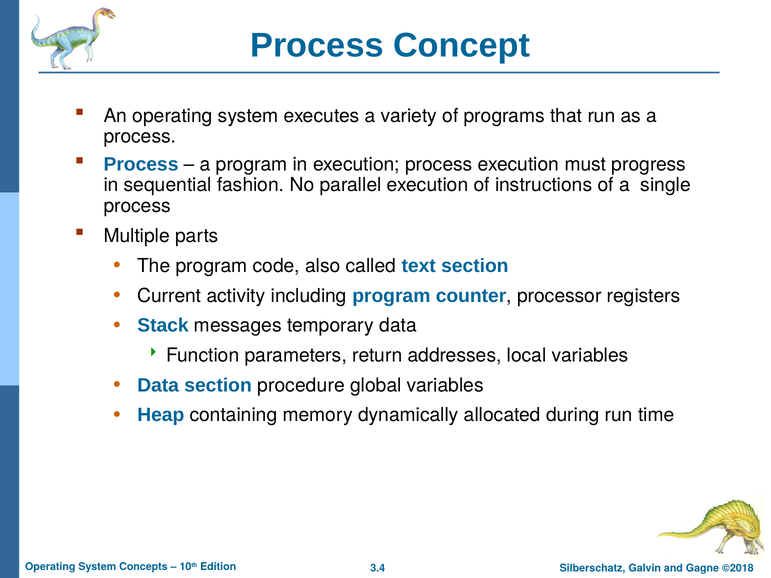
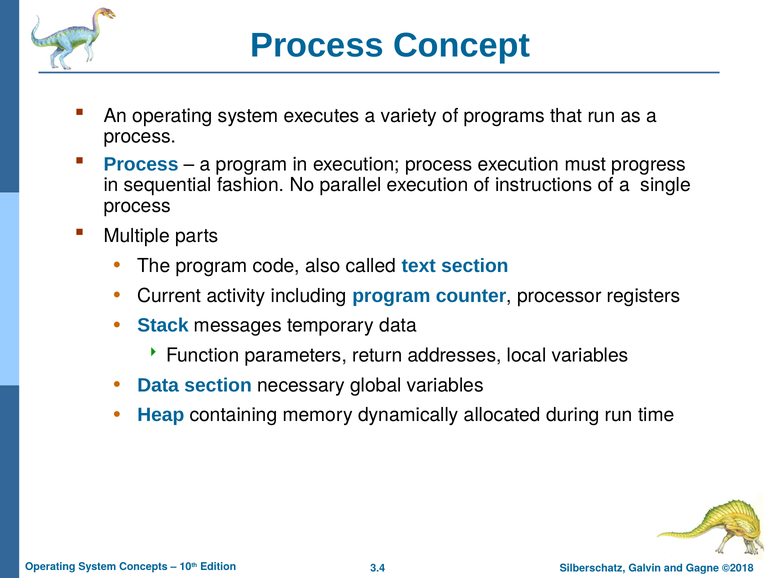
procedure: procedure -> necessary
